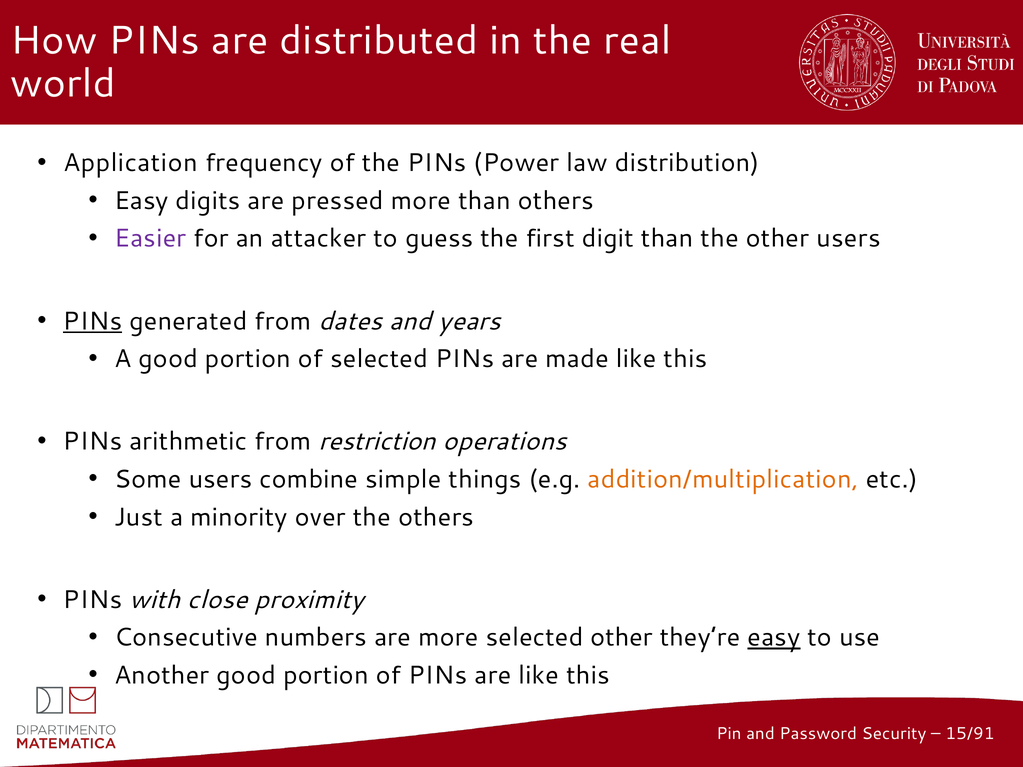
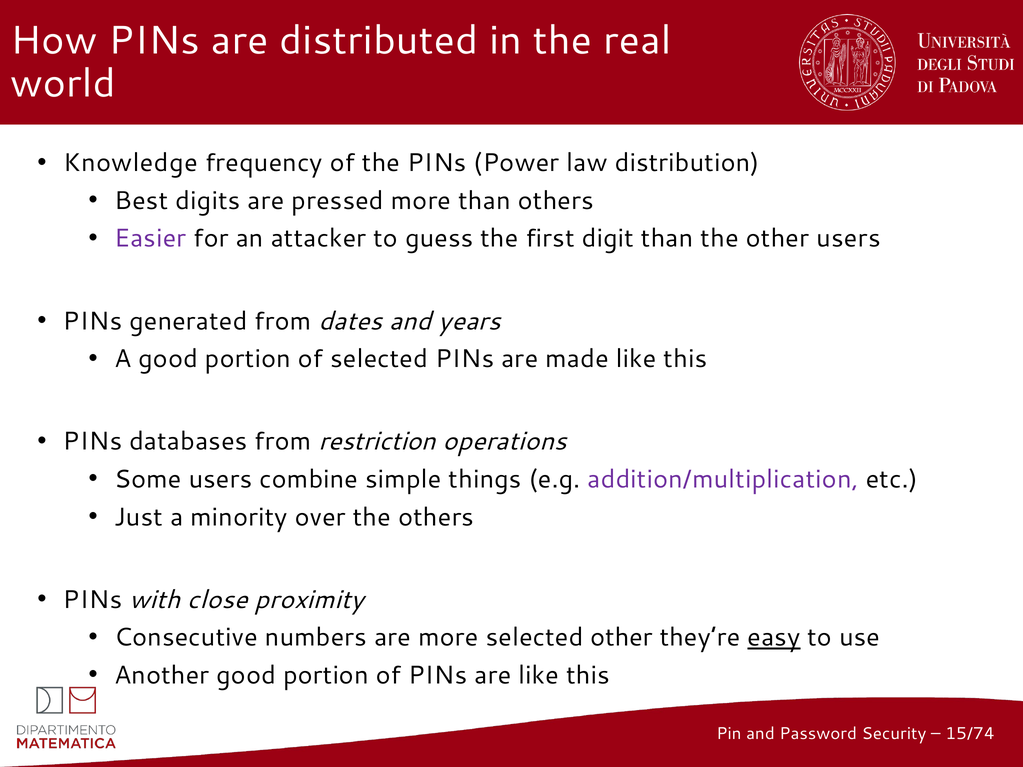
Application: Application -> Knowledge
Easy at (141, 201): Easy -> Best
PINs at (93, 321) underline: present -> none
arithmetic: arithmetic -> databases
addition/multiplication colour: orange -> purple
15/91: 15/91 -> 15/74
